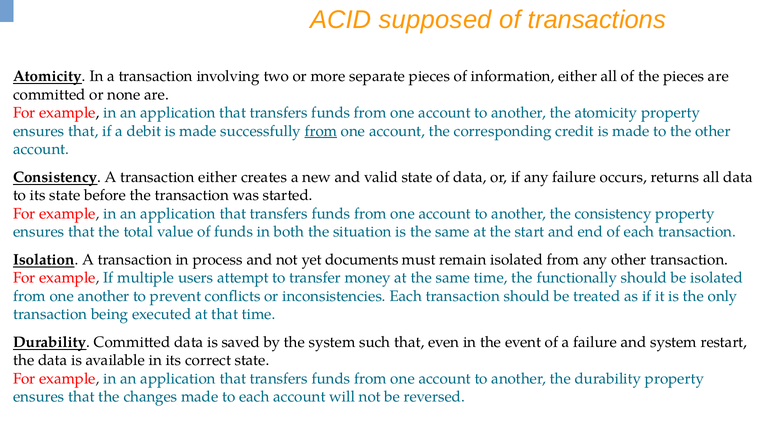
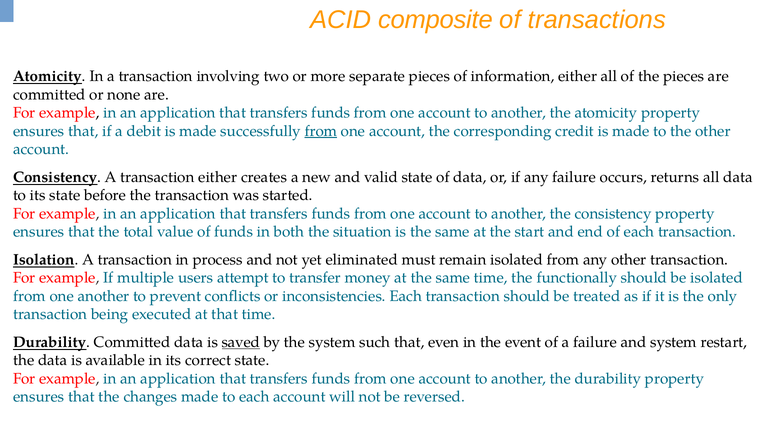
supposed: supposed -> composite
documents: documents -> eliminated
saved underline: none -> present
